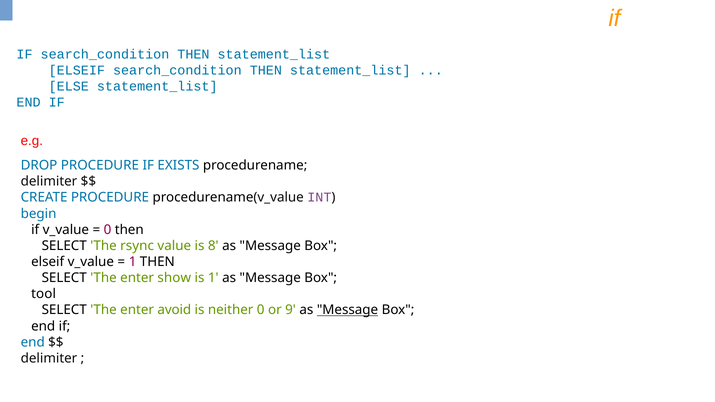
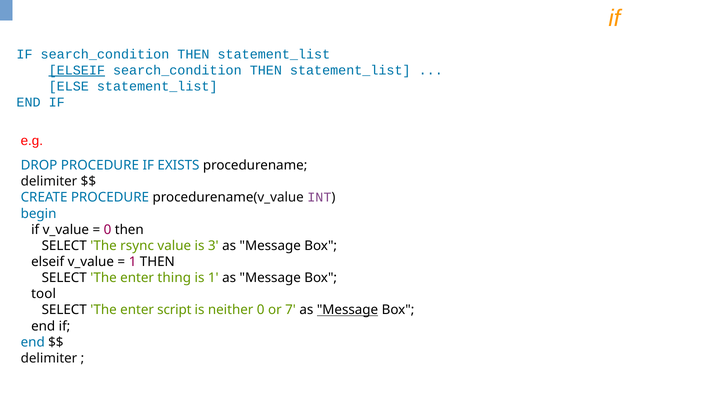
ELSEIF at (77, 70) underline: none -> present
8: 8 -> 3
show: show -> thing
avoid: avoid -> script
9: 9 -> 7
